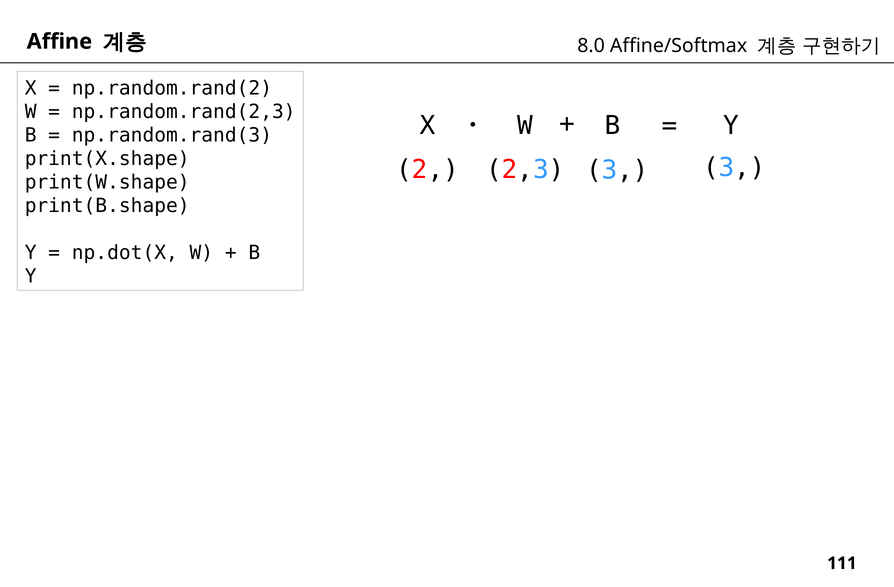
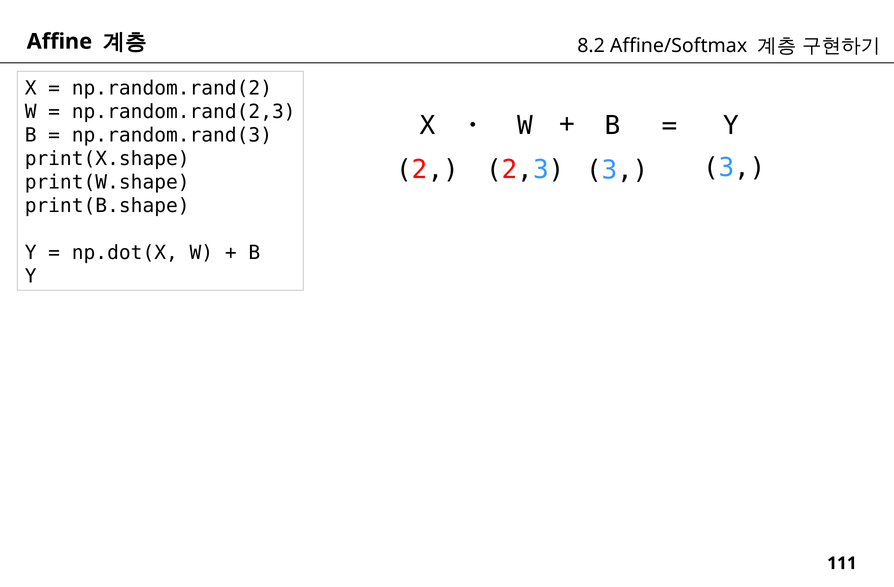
8.0: 8.0 -> 8.2
